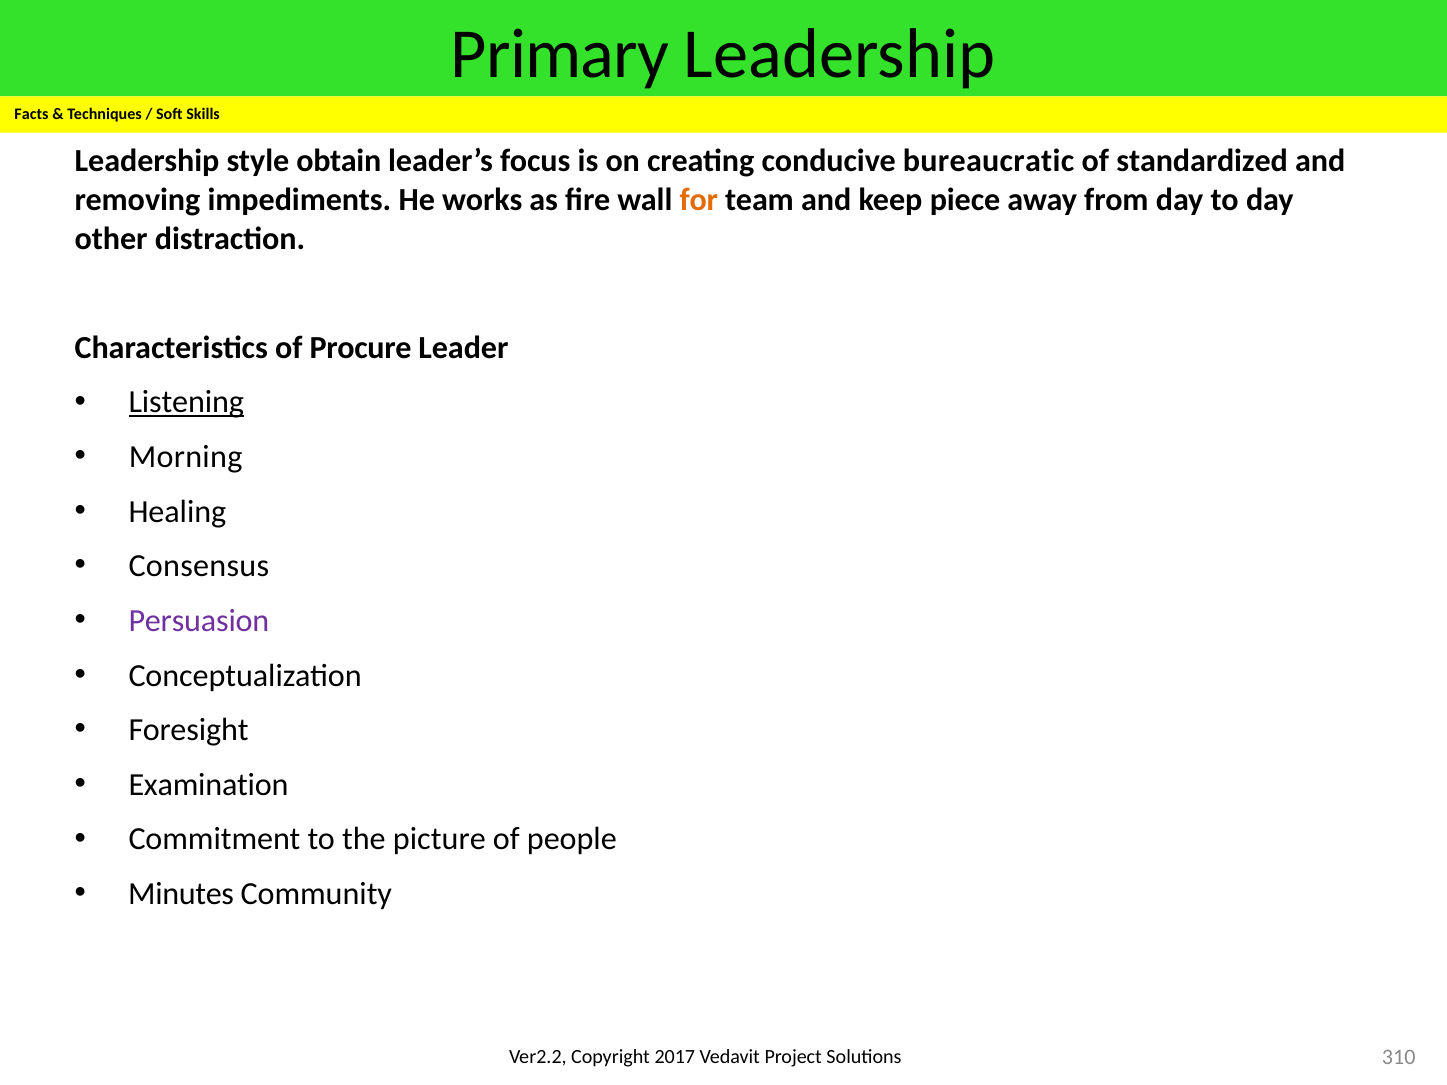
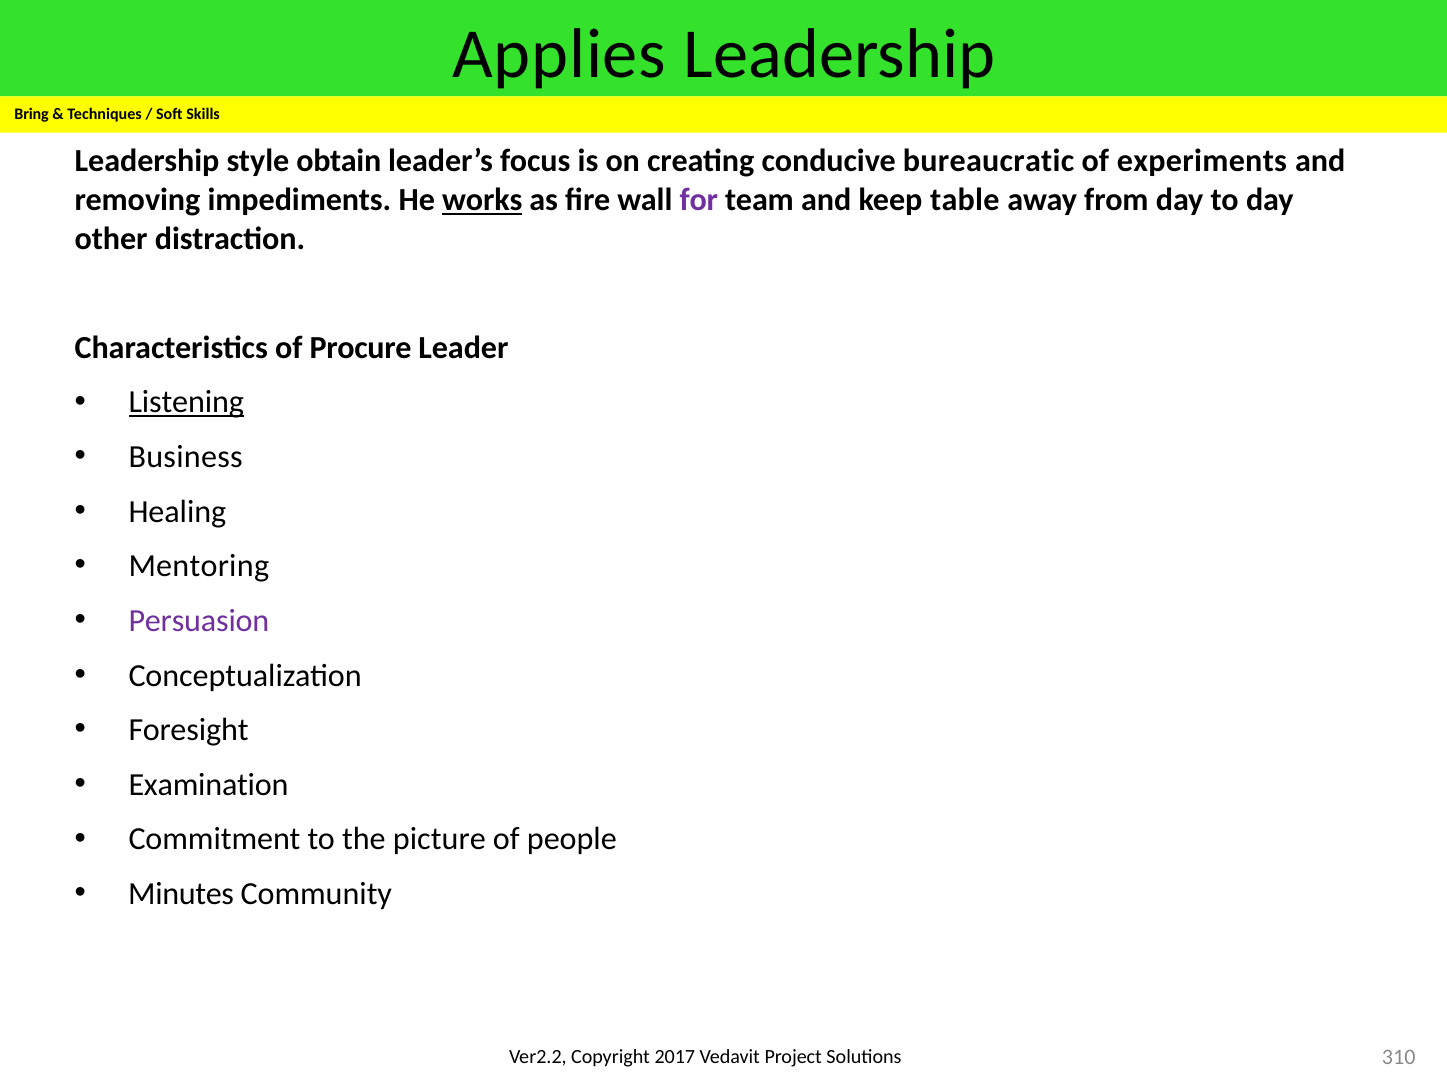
Primary: Primary -> Applies
Facts: Facts -> Bring
standardized: standardized -> experiments
works underline: none -> present
for colour: orange -> purple
piece: piece -> table
Morning: Morning -> Business
Consensus: Consensus -> Mentoring
